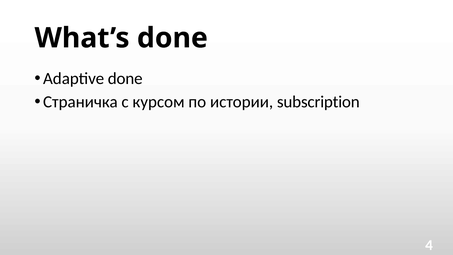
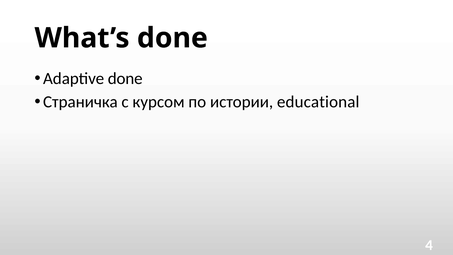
subscription: subscription -> educational
